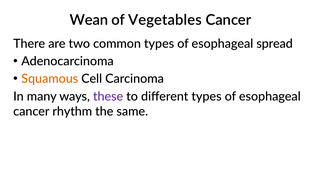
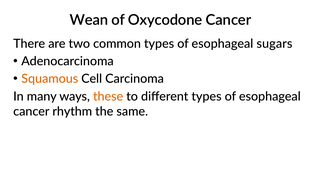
Vegetables: Vegetables -> Oxycodone
spread: spread -> sugars
these colour: purple -> orange
